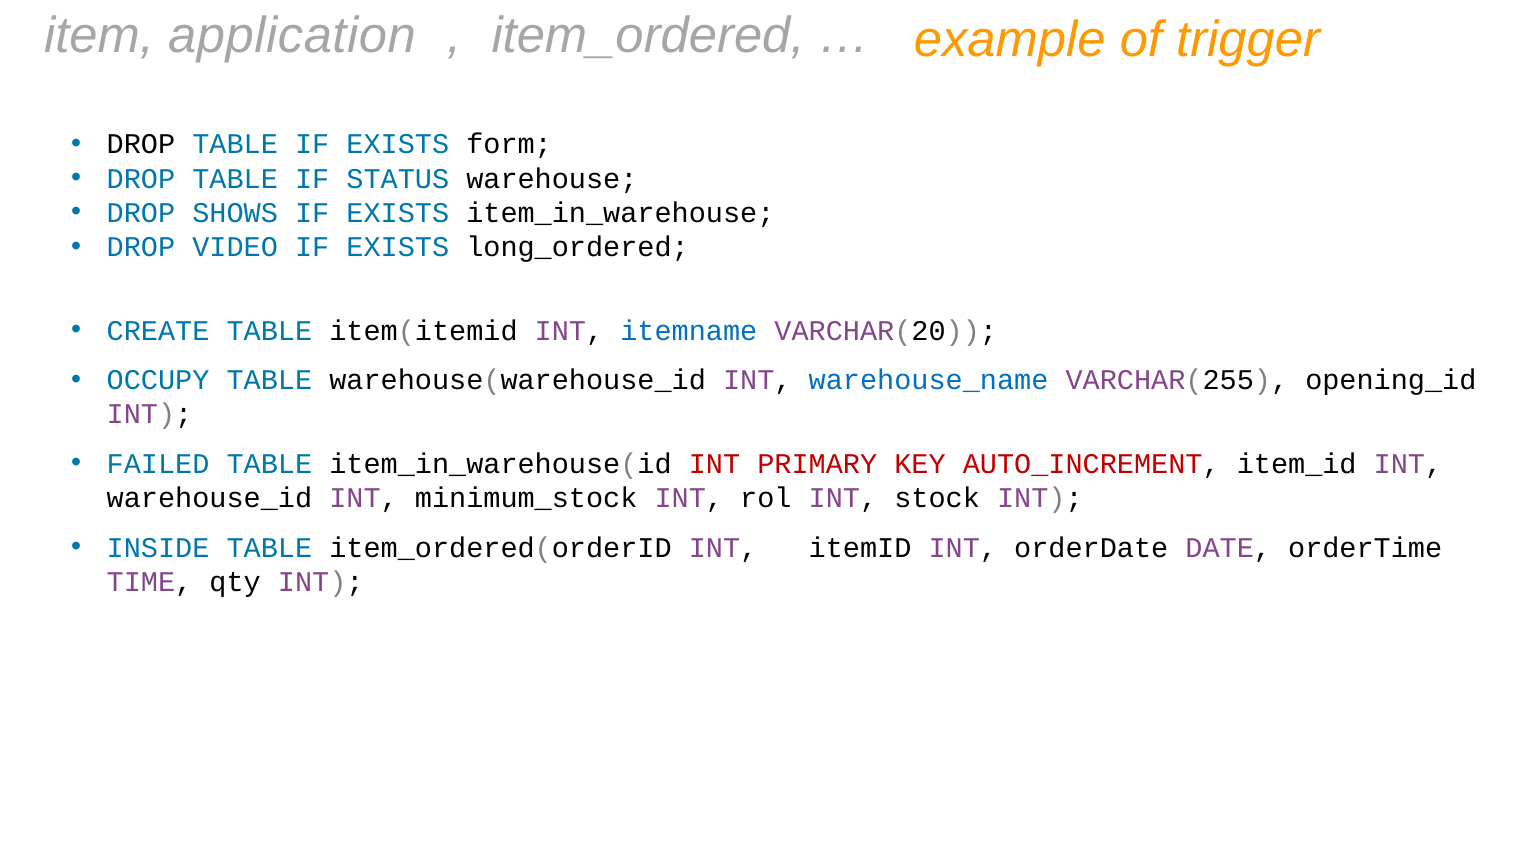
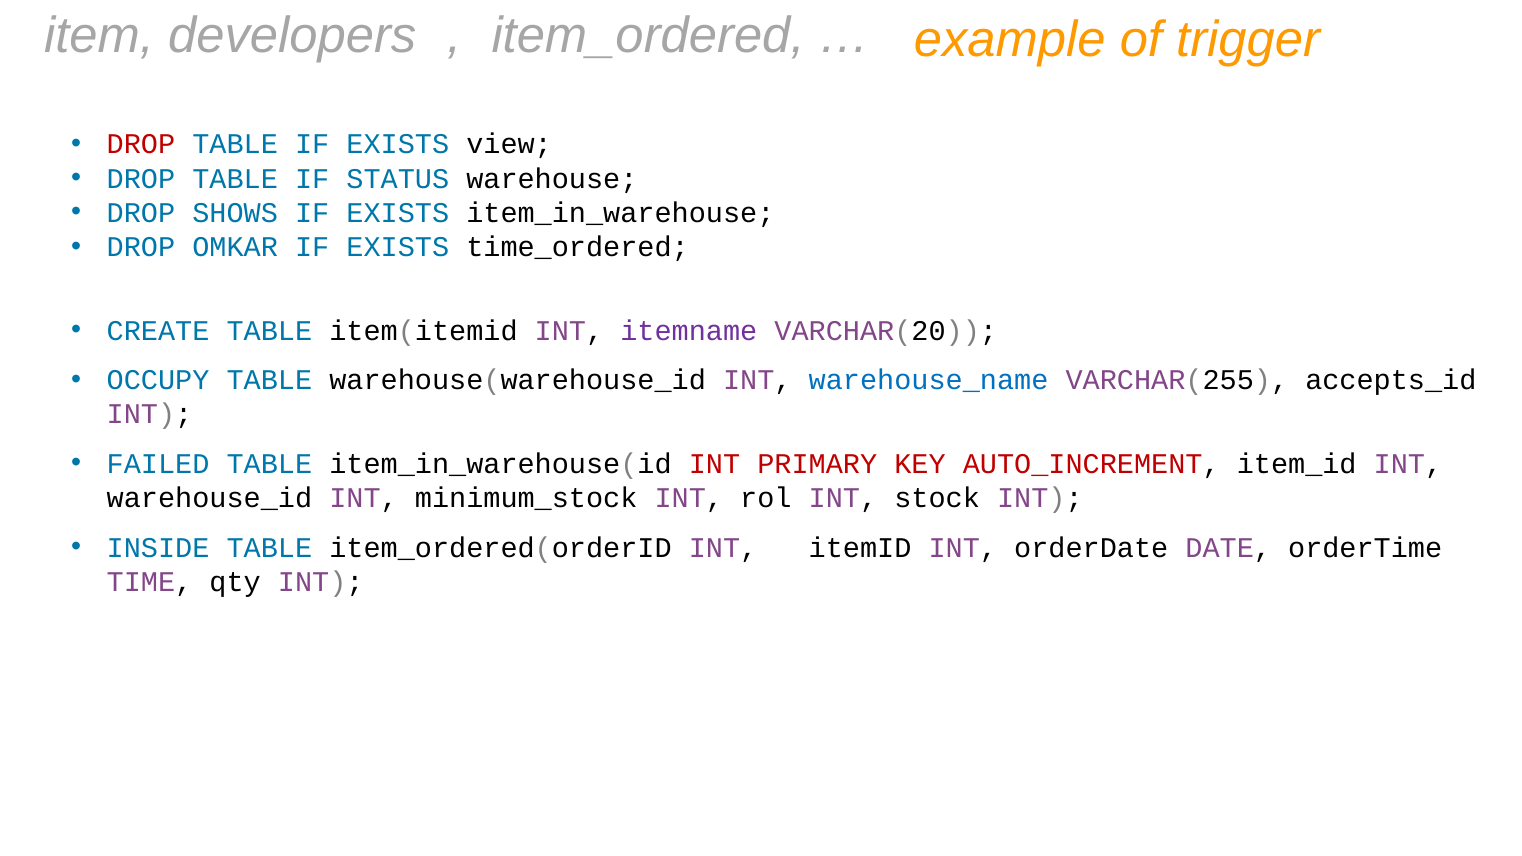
application: application -> developers
DROP at (141, 144) colour: black -> red
form: form -> view
VIDEO: VIDEO -> OMKAR
long_ordered: long_ordered -> time_ordered
itemname colour: blue -> purple
opening_id: opening_id -> accepts_id
